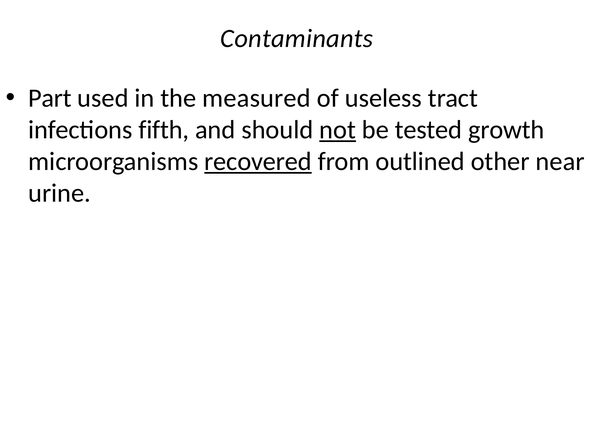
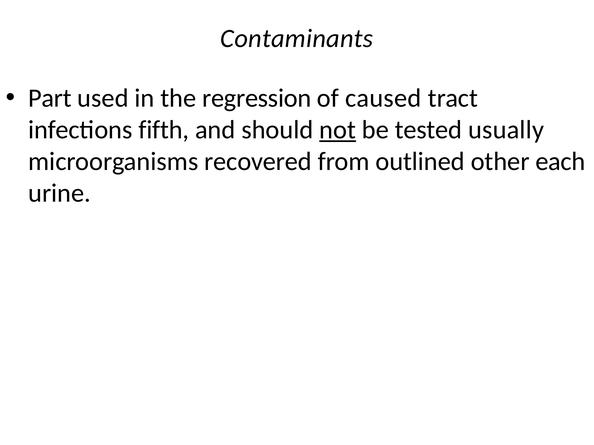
measured: measured -> regression
useless: useless -> caused
growth: growth -> usually
recovered underline: present -> none
near: near -> each
